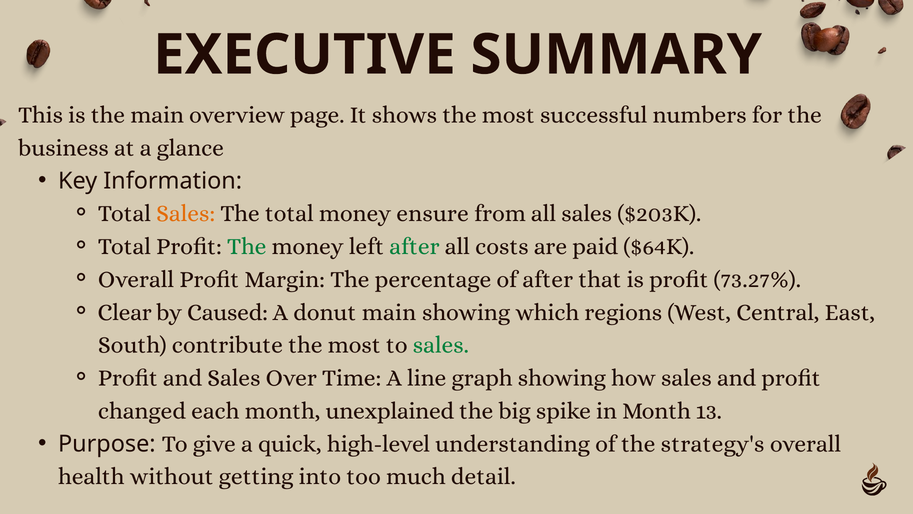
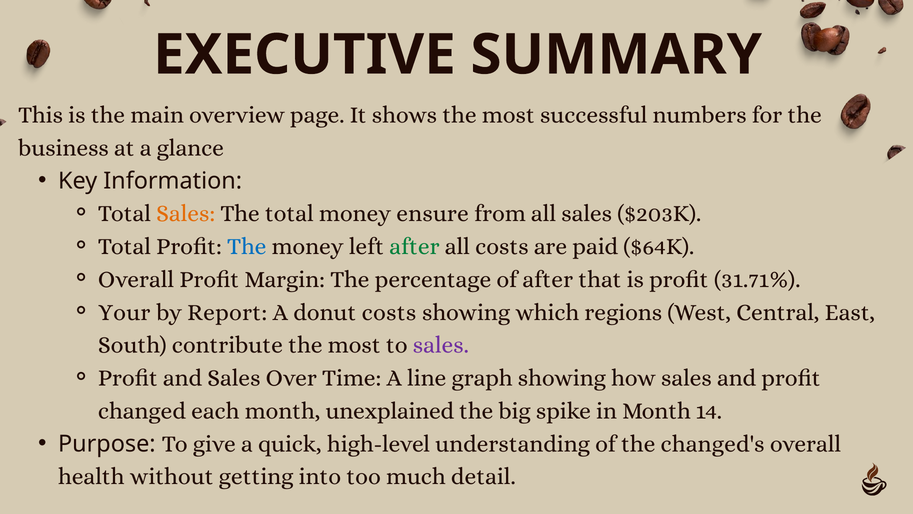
The at (247, 246) colour: green -> blue
73.27%: 73.27% -> 31.71%
Clear: Clear -> Your
Caused: Caused -> Report
donut main: main -> costs
sales at (441, 345) colour: green -> purple
13: 13 -> 14
strategy's: strategy's -> changed's
